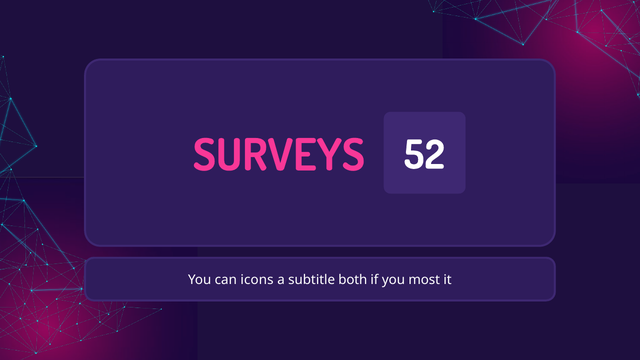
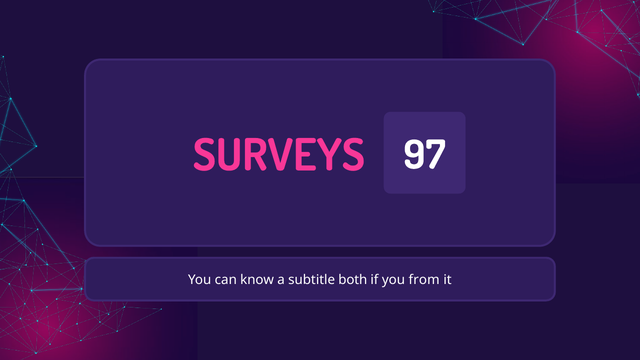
52: 52 -> 97
icons: icons -> know
most: most -> from
